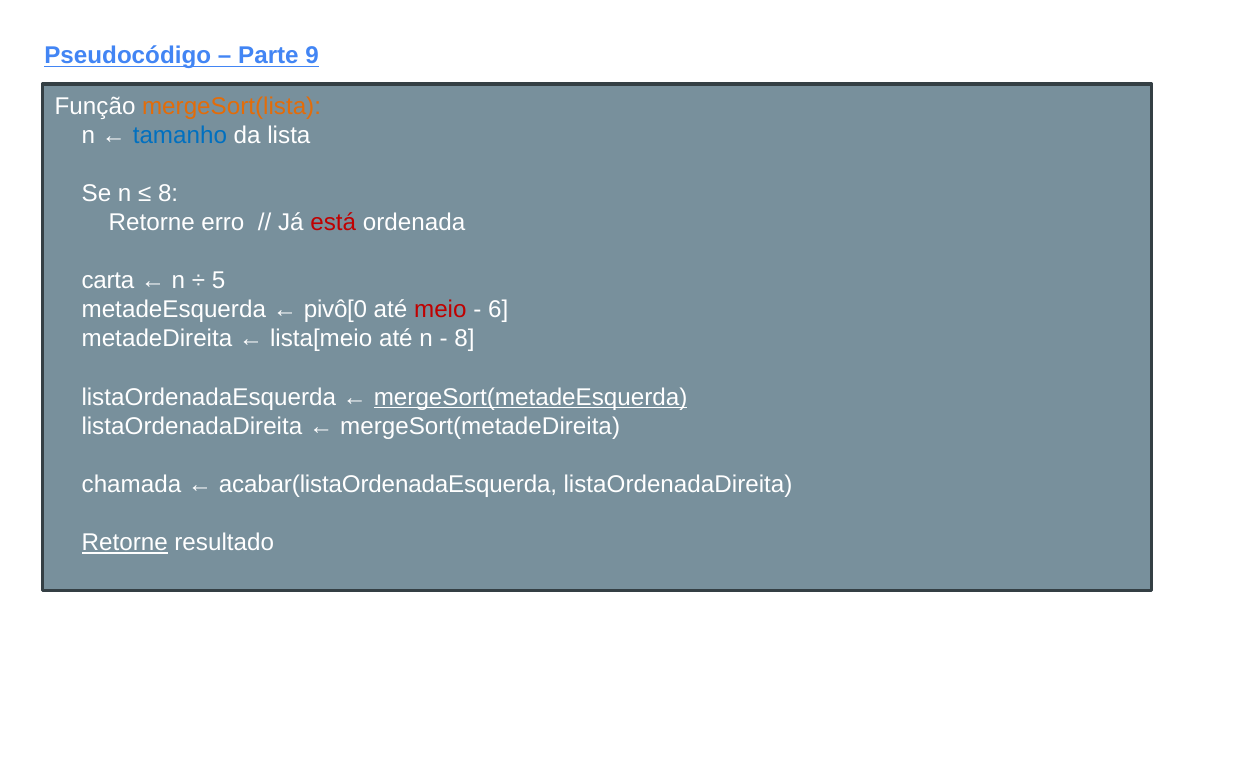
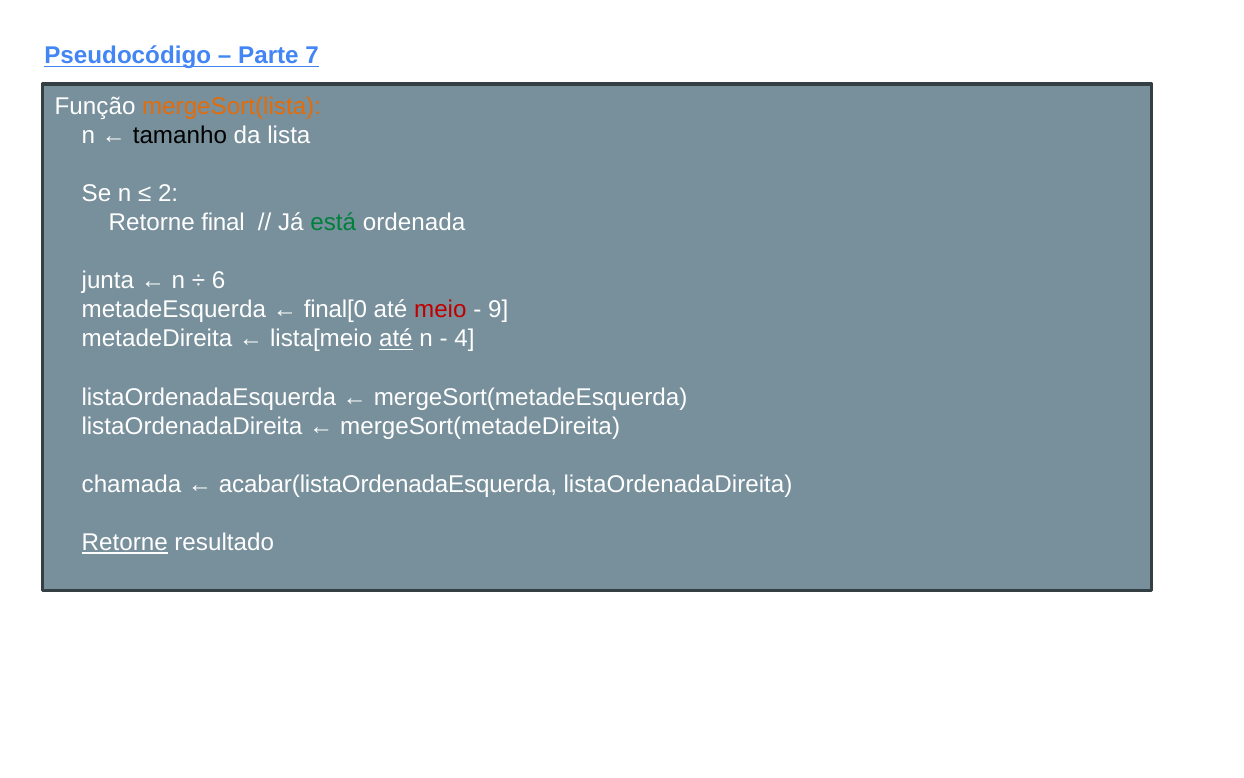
9: 9 -> 7
tamanho colour: blue -> black
8 at (168, 194): 8 -> 2
erro: erro -> final
está colour: red -> green
carta: carta -> junta
5: 5 -> 6
pivô[0: pivô[0 -> final[0
6: 6 -> 9
até at (396, 339) underline: none -> present
8 at (464, 339): 8 -> 4
mergeSort(metadeEsquerda underline: present -> none
